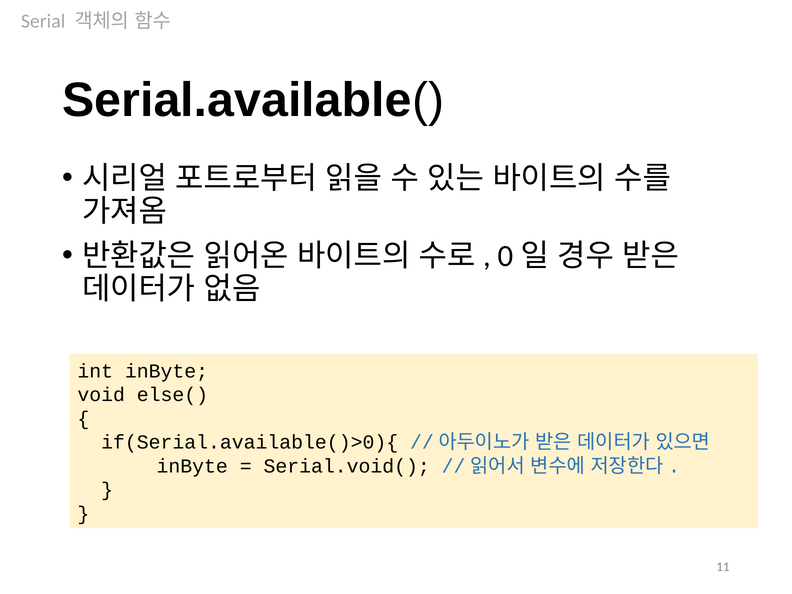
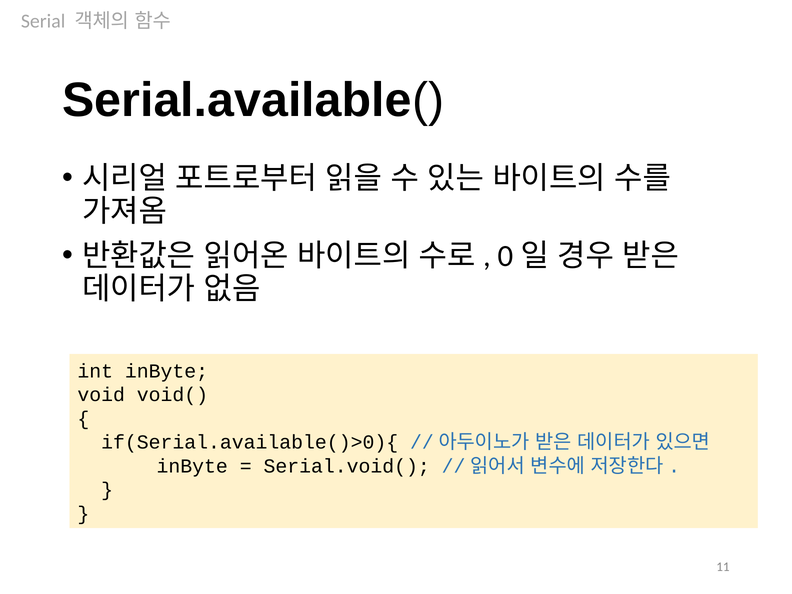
else(: else( -> void(
